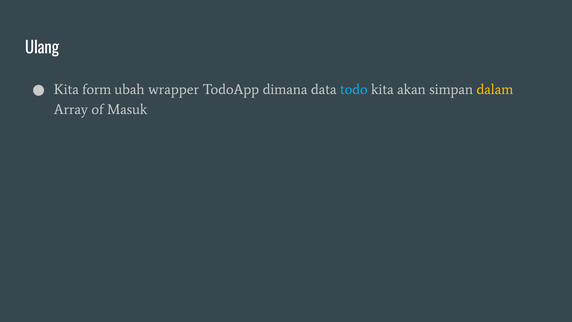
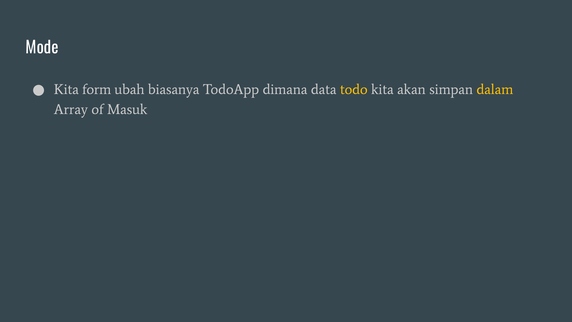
Ulang: Ulang -> Mode
wrapper: wrapper -> biasanya
todo colour: light blue -> yellow
